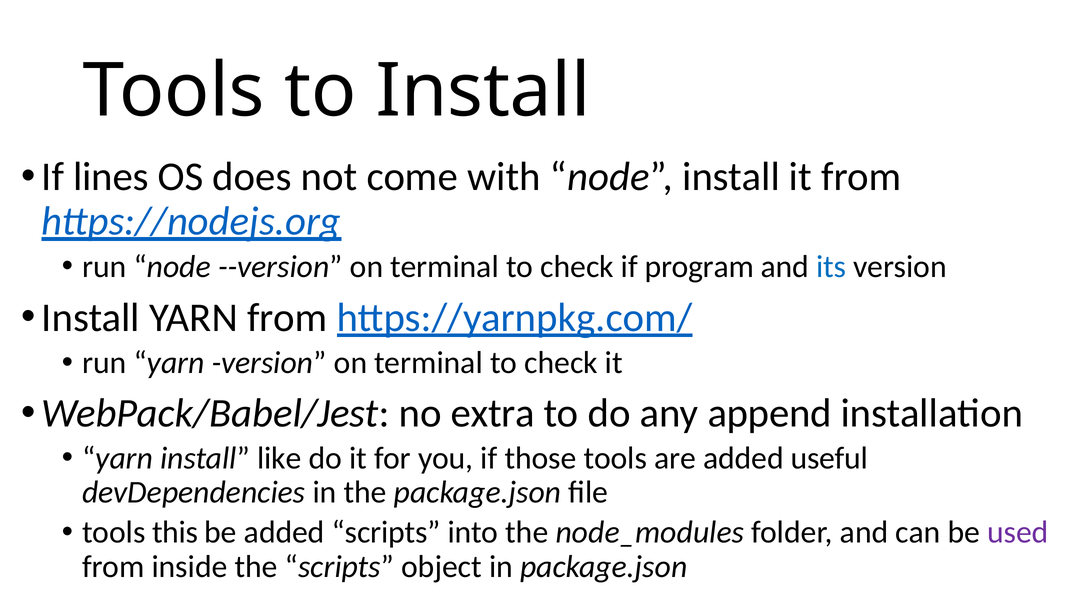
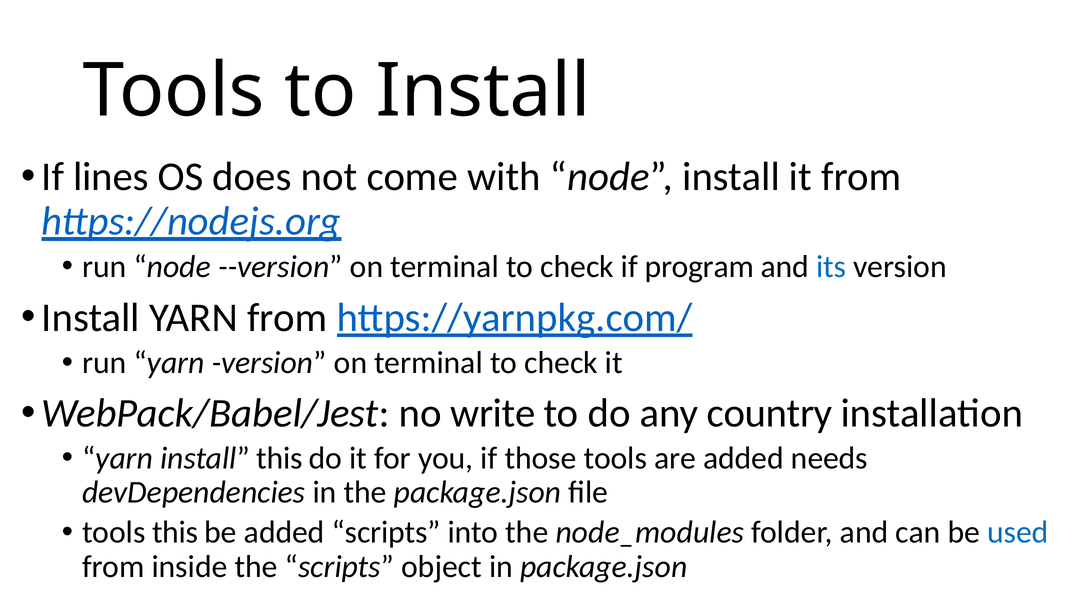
extra: extra -> write
append: append -> country
install like: like -> this
useful: useful -> needs
used colour: purple -> blue
